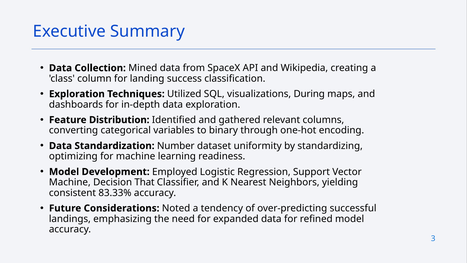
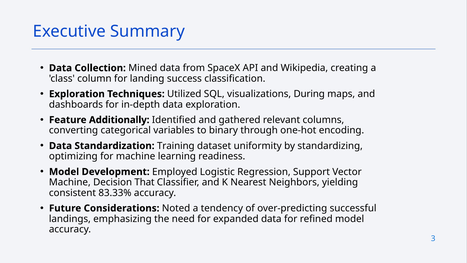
Distribution: Distribution -> Additionally
Number: Number -> Training
